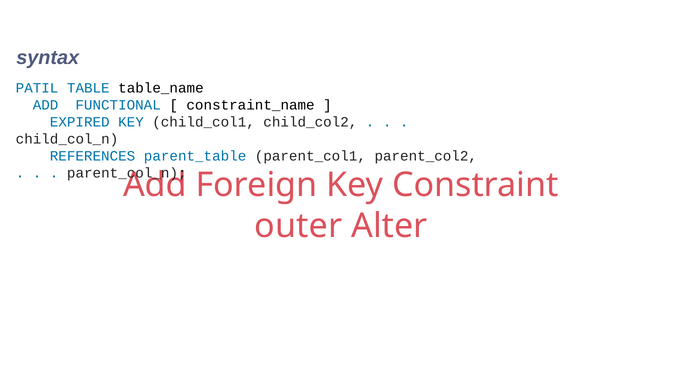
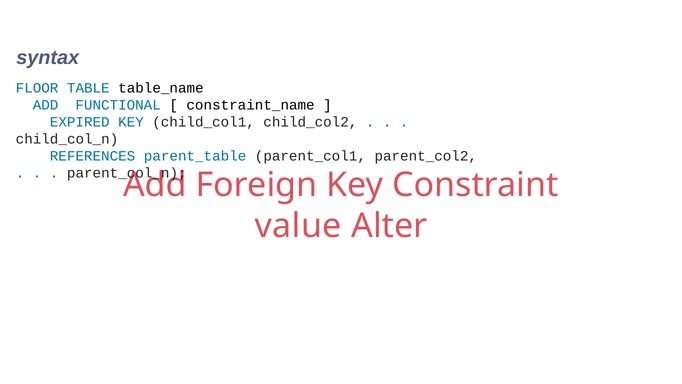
PATIL: PATIL -> FLOOR
outer: outer -> value
